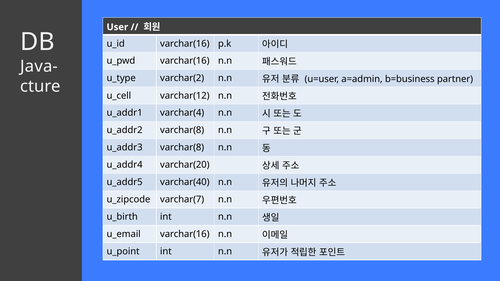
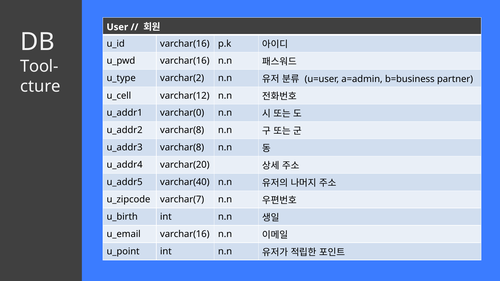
Java-: Java- -> Tool-
varchar(4: varchar(4 -> varchar(0
